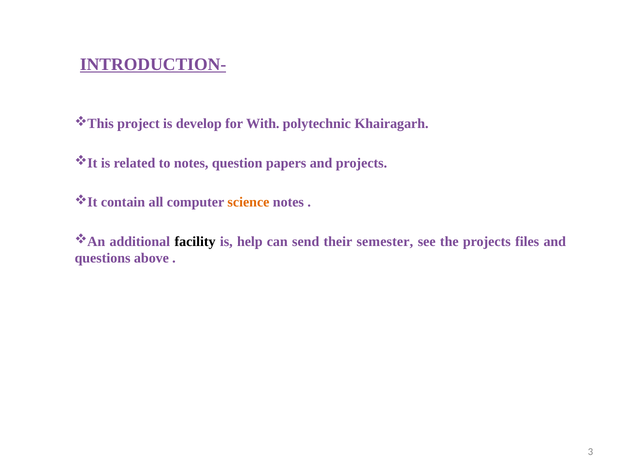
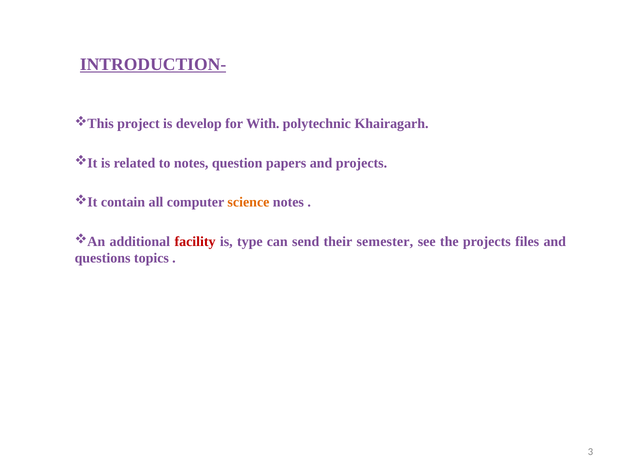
facility colour: black -> red
help: help -> type
above: above -> topics
